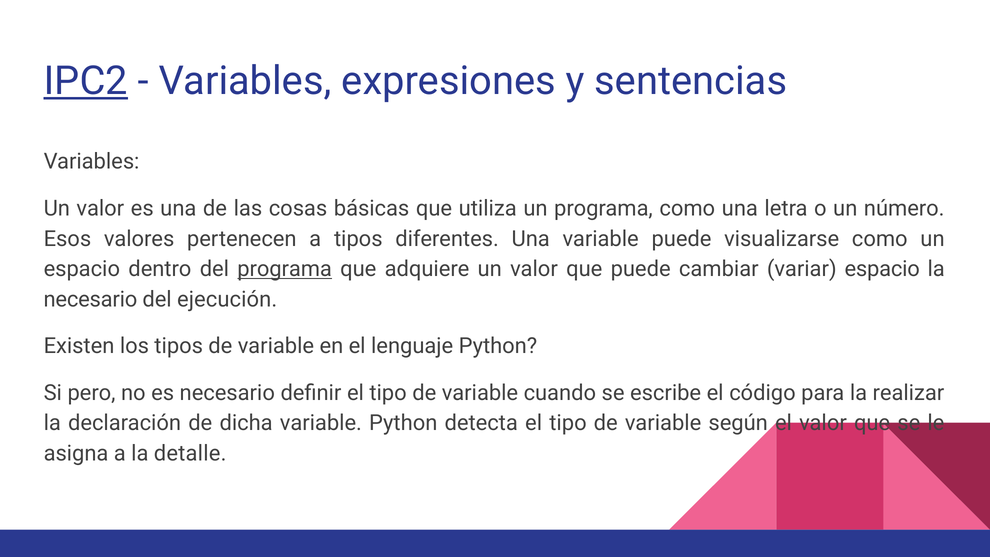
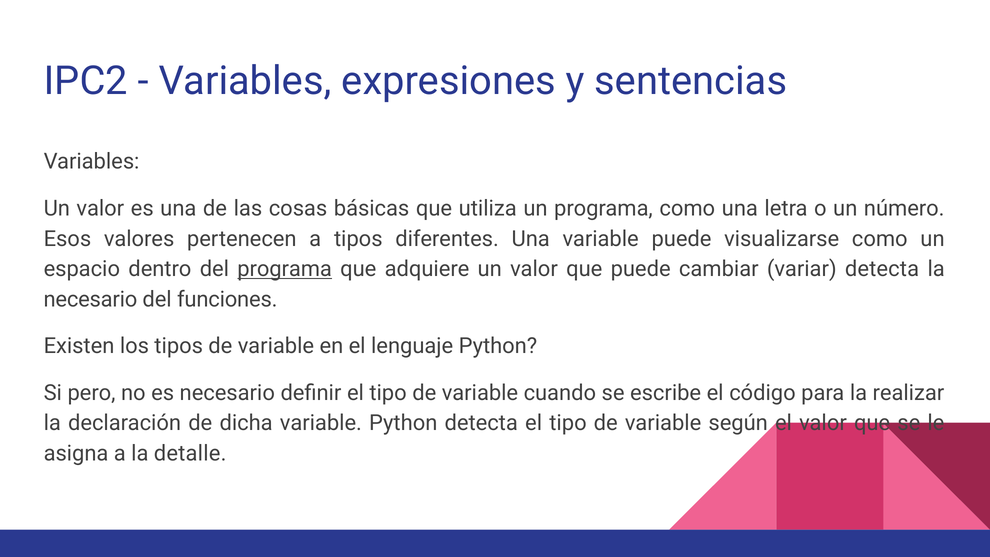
IPC2 underline: present -> none
variar espacio: espacio -> detecta
ejecución: ejecución -> funciones
